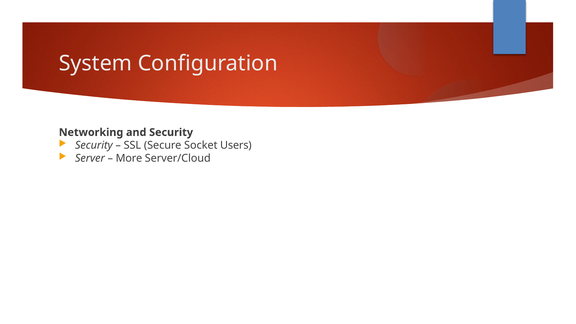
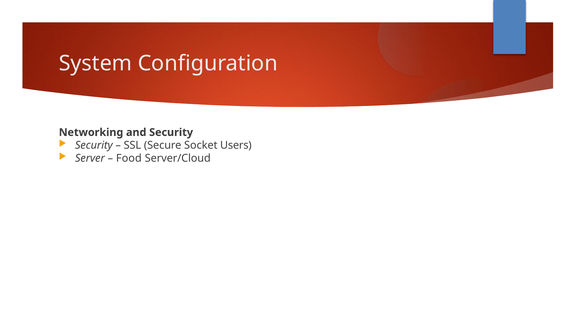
More: More -> Food
